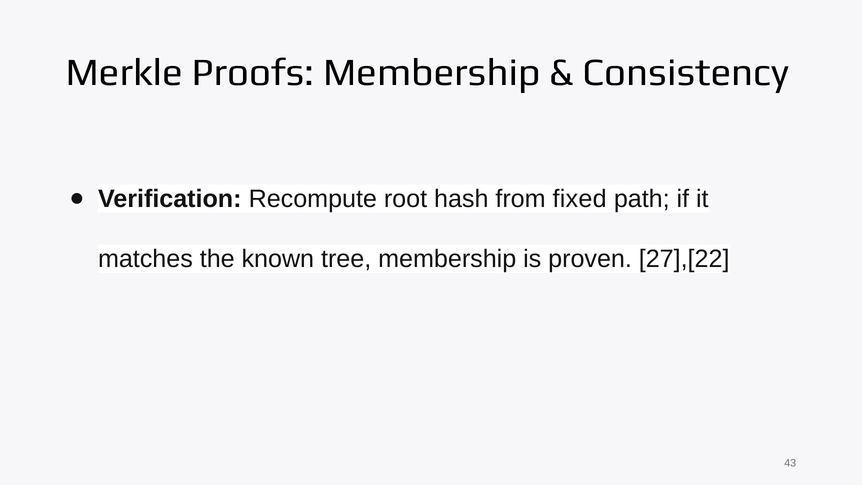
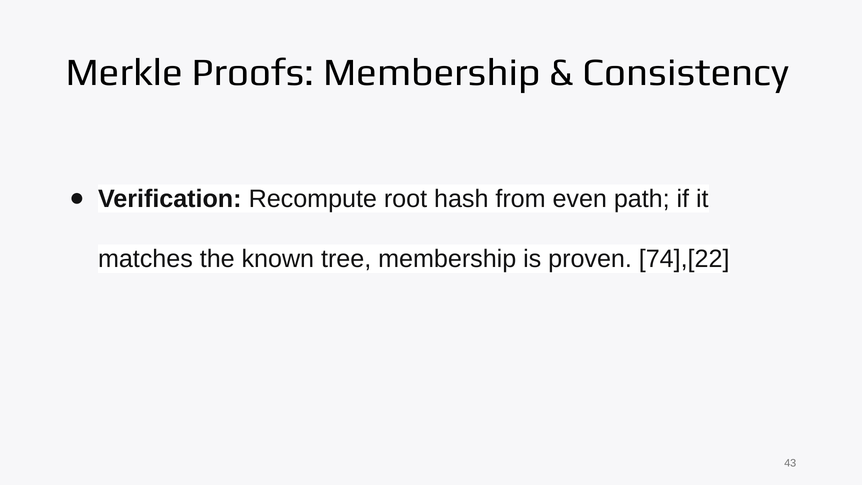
fixed: fixed -> even
27],[22: 27],[22 -> 74],[22
